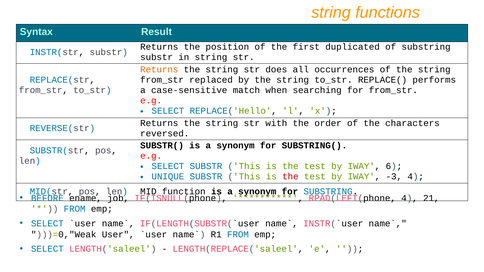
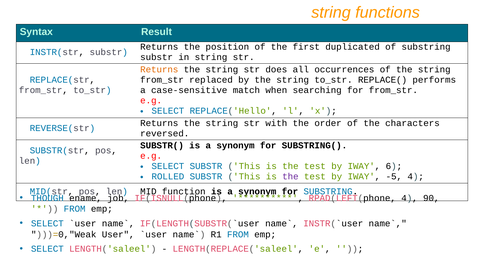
UNIQUE: UNIQUE -> ROLLED
the at (290, 177) colour: red -> purple
-3: -3 -> -5
BEFORE: BEFORE -> THOUGH
21: 21 -> 90
